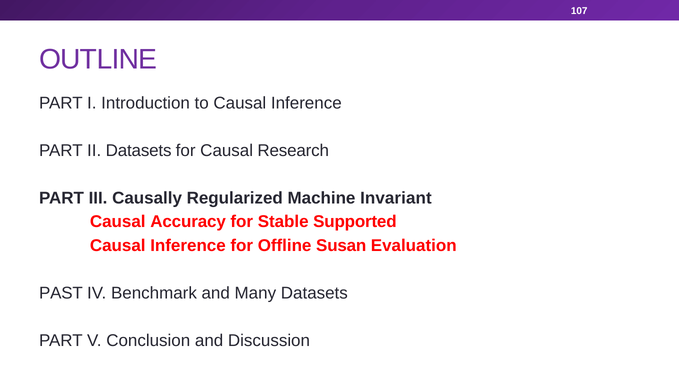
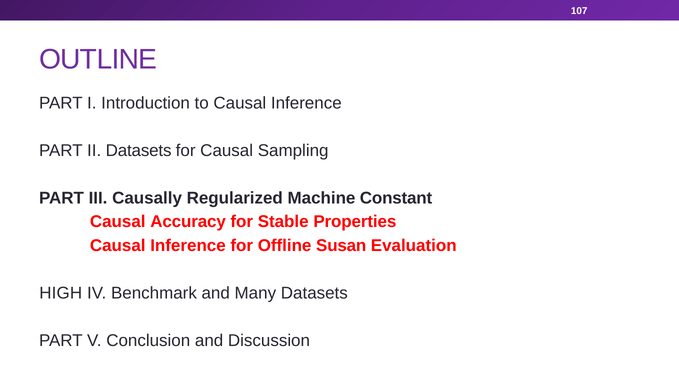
Research: Research -> Sampling
Invariant: Invariant -> Constant
Supported: Supported -> Properties
PAST: PAST -> HIGH
